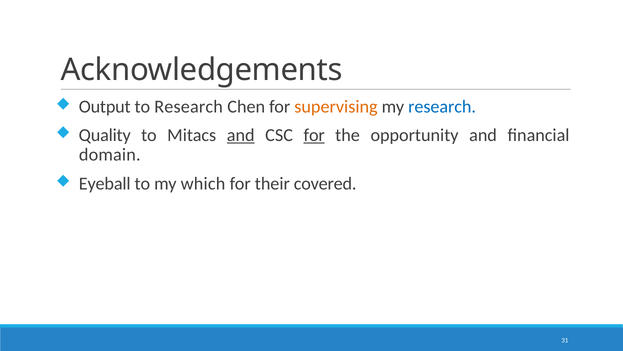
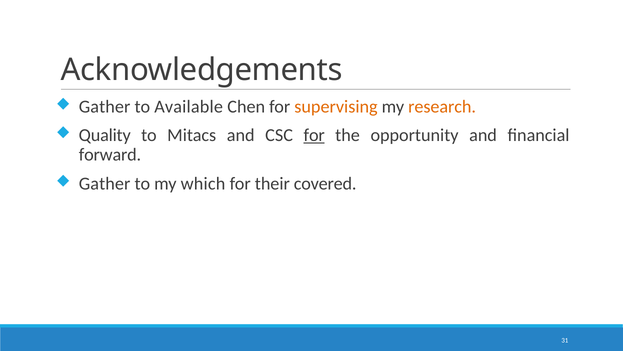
Output at (105, 106): Output -> Gather
to Research: Research -> Available
research at (442, 106) colour: blue -> orange
and at (241, 135) underline: present -> none
domain: domain -> forward
Eyeball at (105, 183): Eyeball -> Gather
